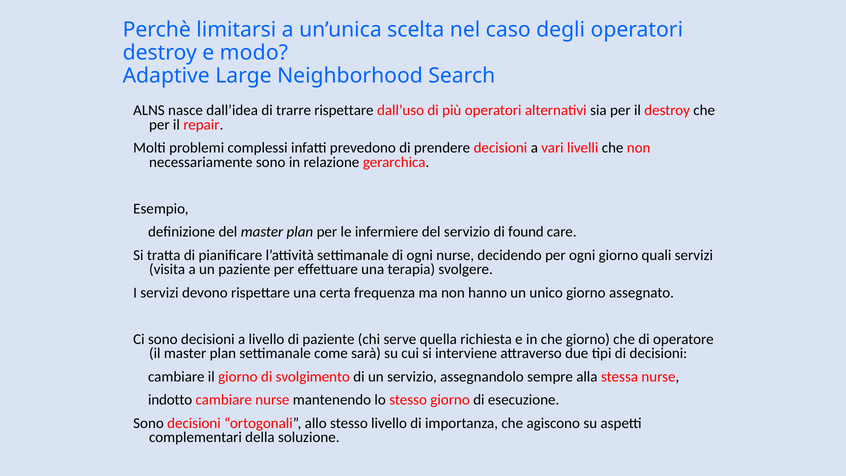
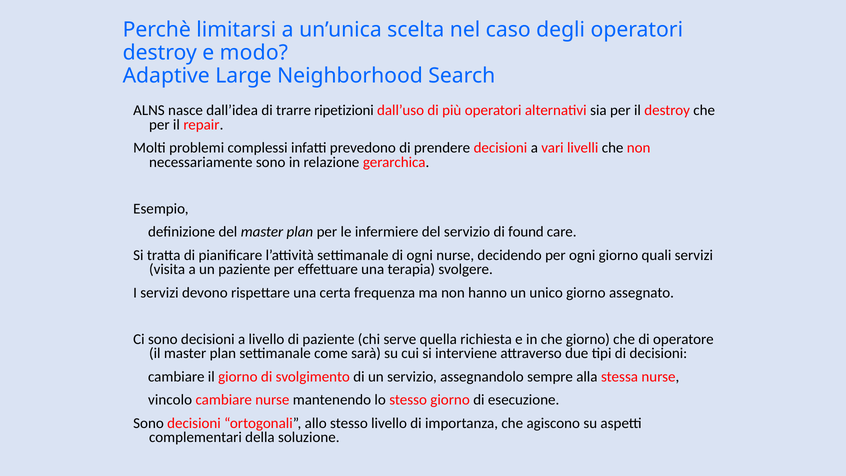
trarre rispettare: rispettare -> ripetizioni
indotto: indotto -> vincolo
